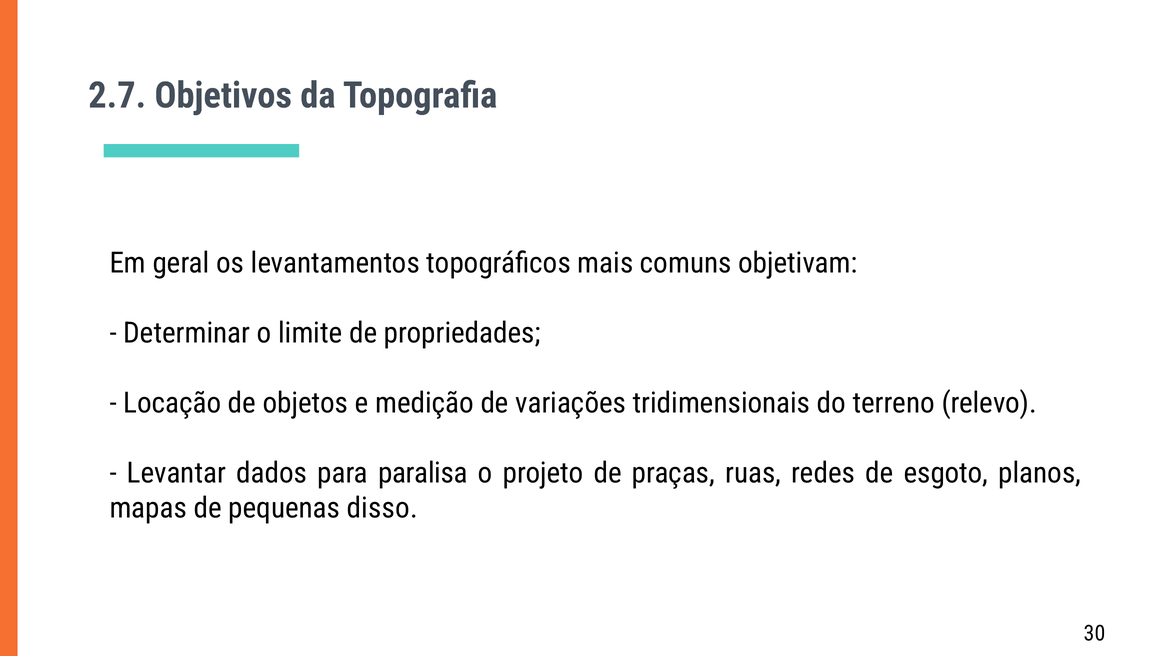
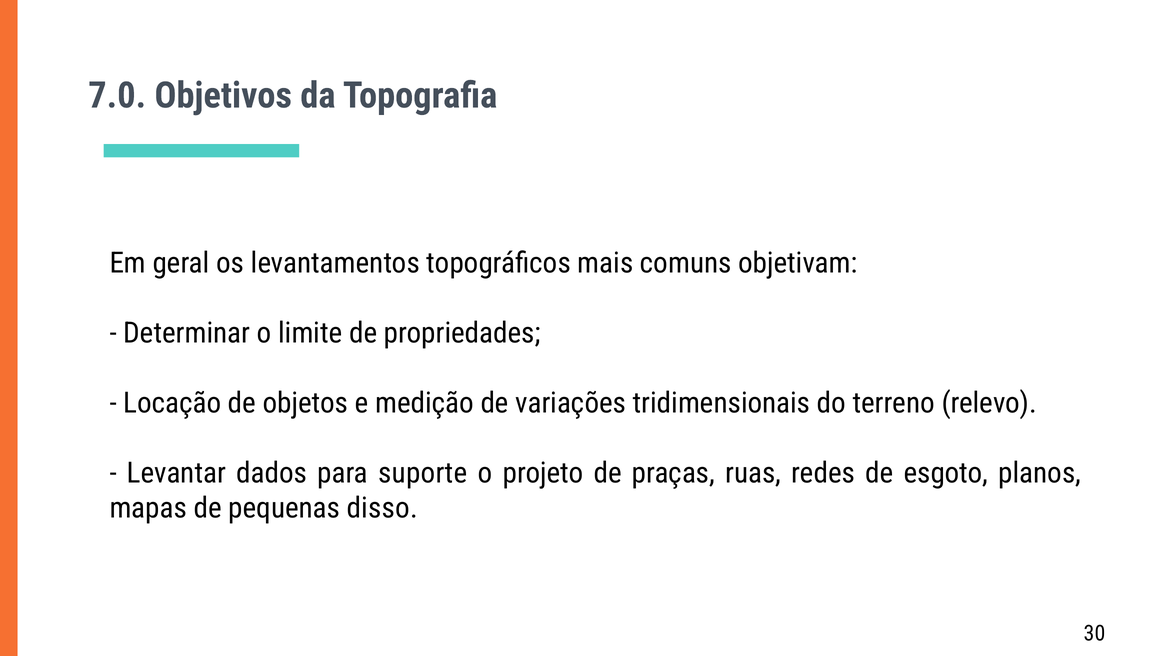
2.7: 2.7 -> 7.0
paralisa: paralisa -> suporte
